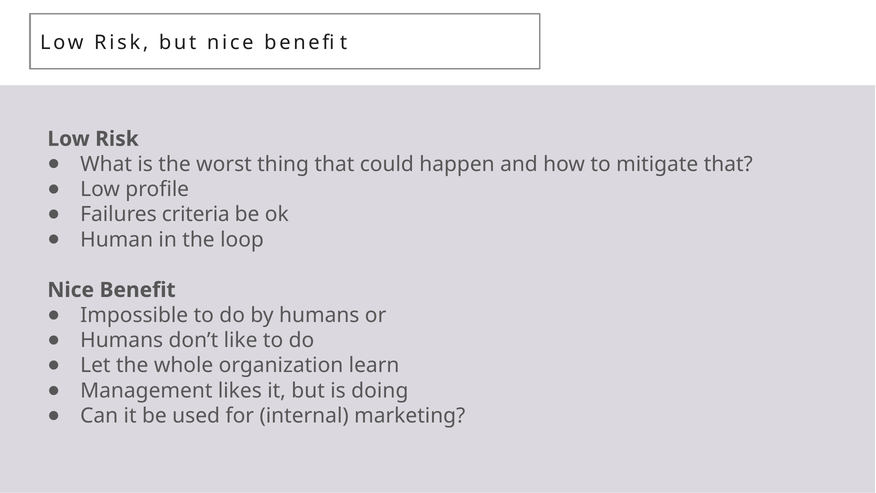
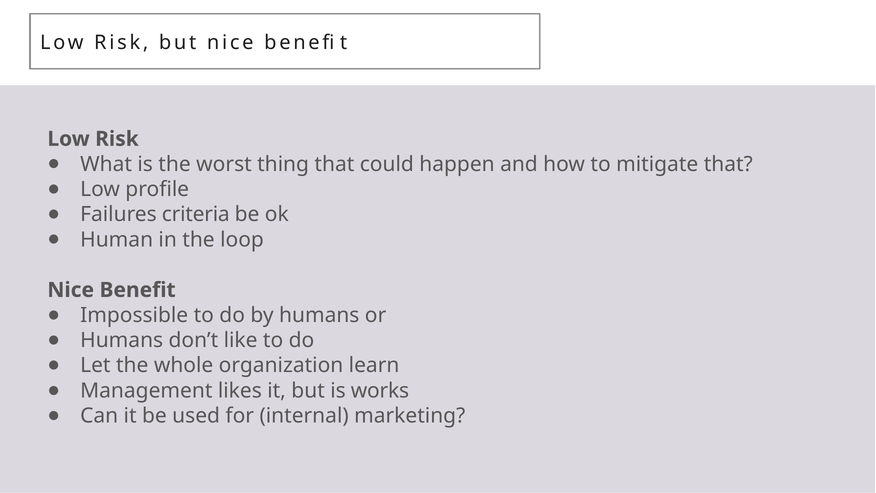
doing: doing -> works
